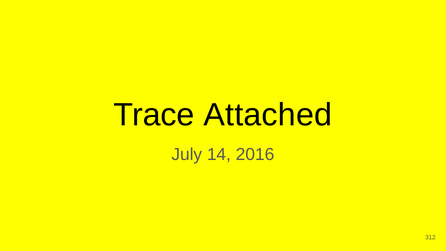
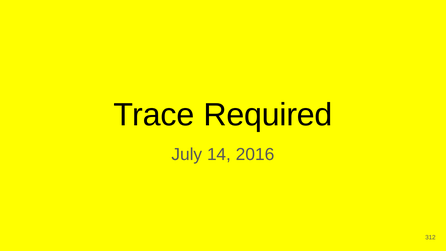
Attached: Attached -> Required
